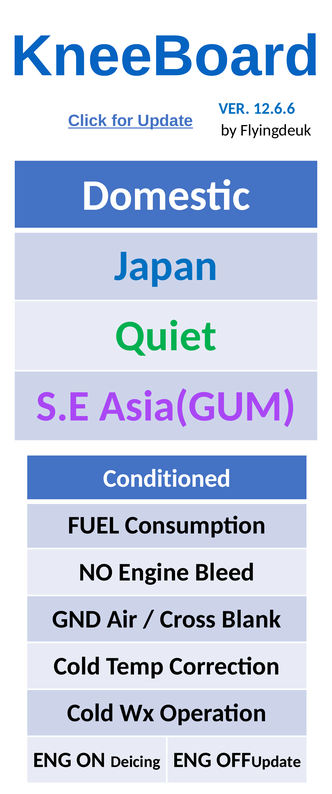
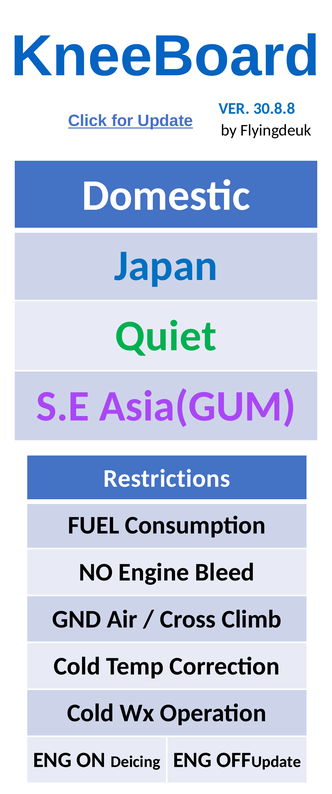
12.6.6: 12.6.6 -> 30.8.8
Conditioned: Conditioned -> Restrictions
Blank: Blank -> Climb
